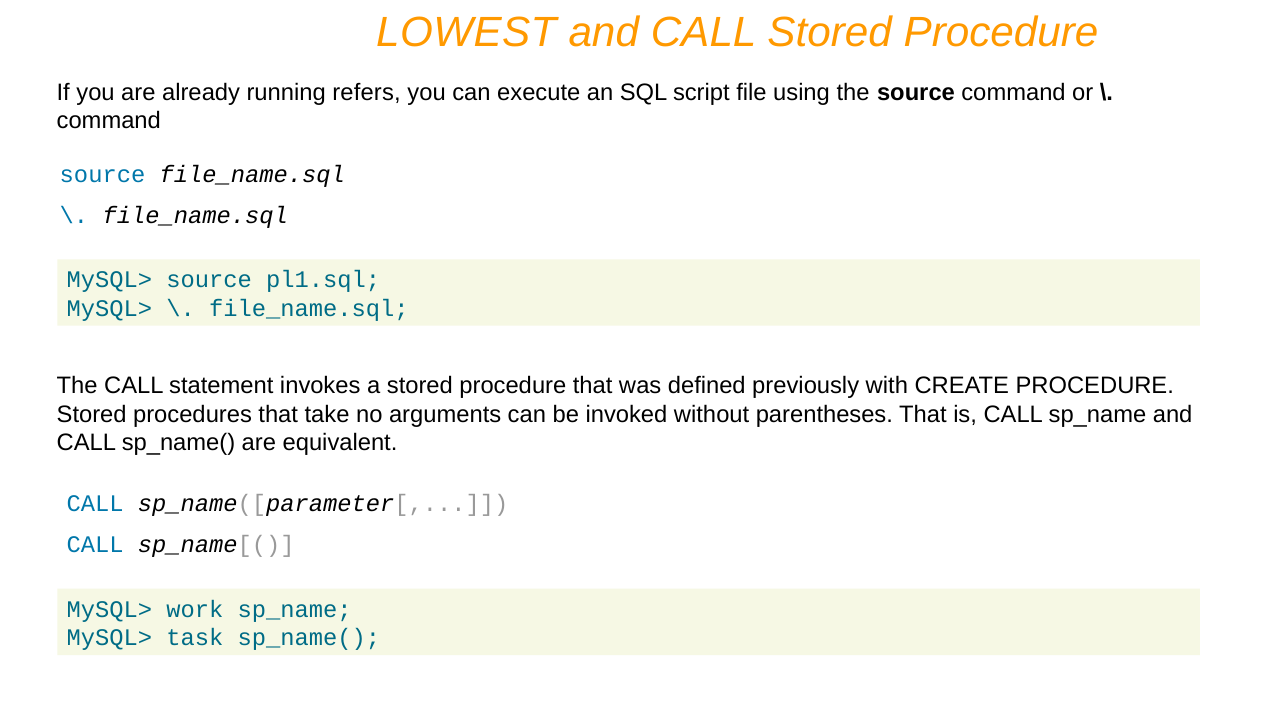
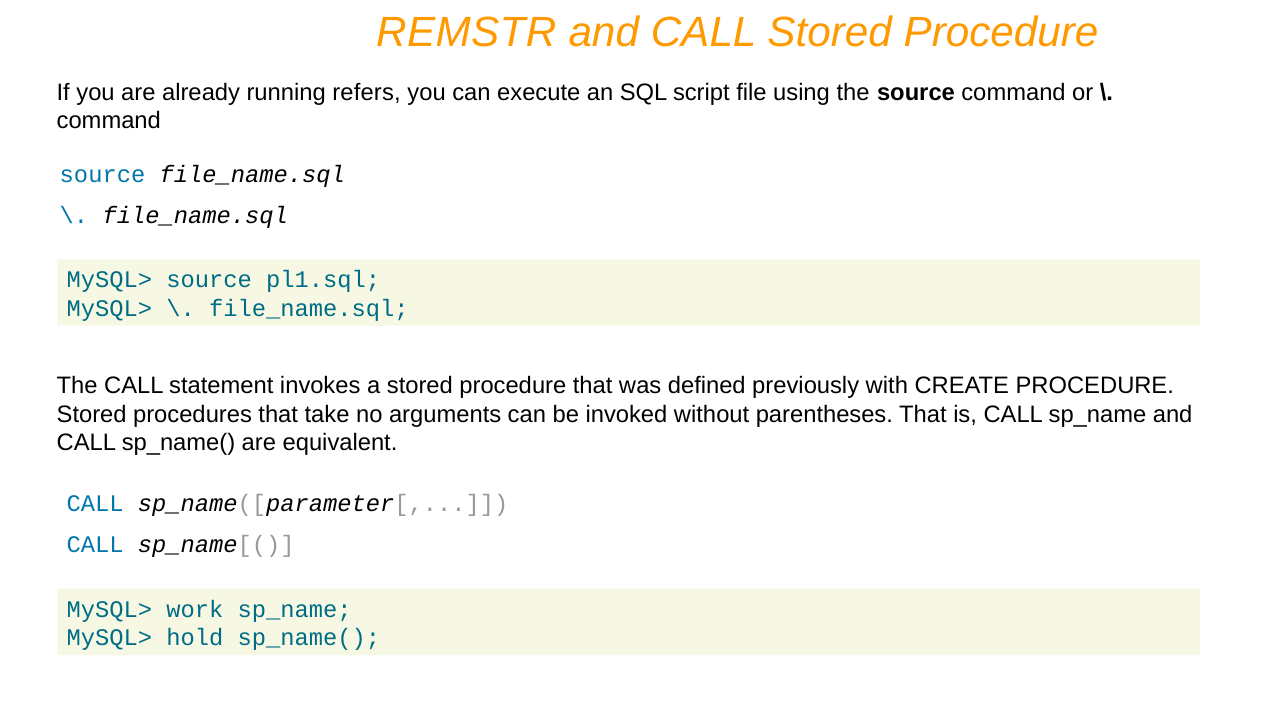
LOWEST: LOWEST -> REMSTR
task: task -> hold
